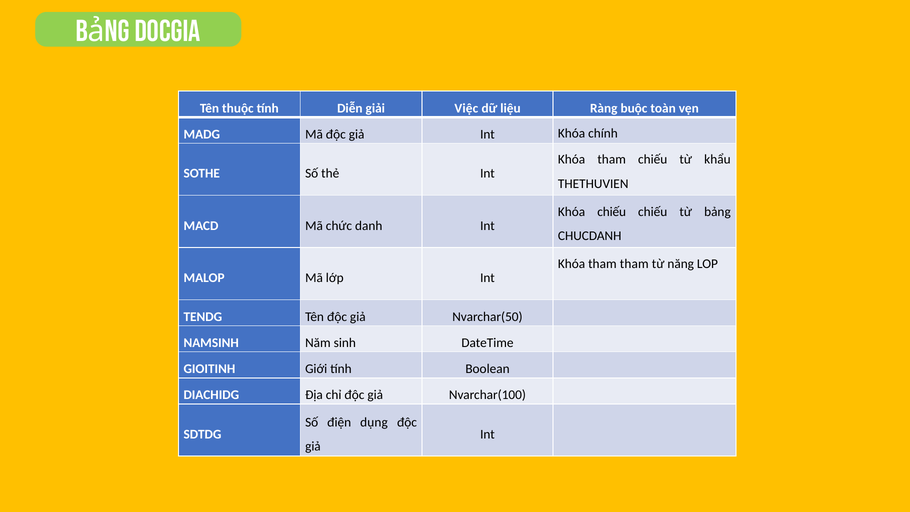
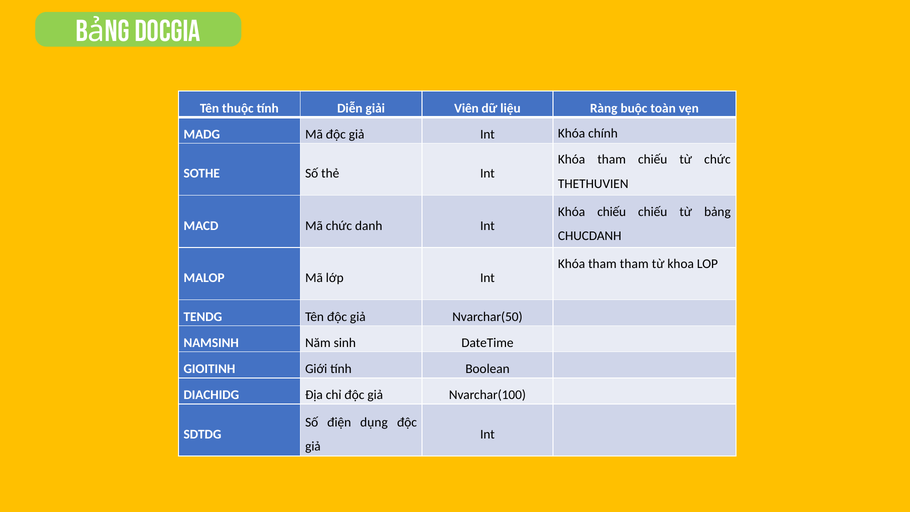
Việc: Việc -> Viên
từ khẩu: khẩu -> chức
năng: năng -> khoa
